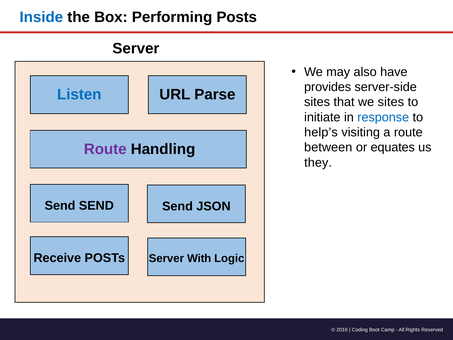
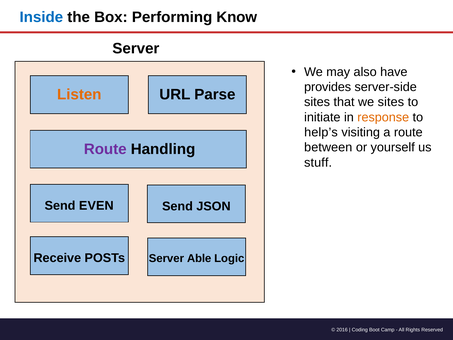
Performing Posts: Posts -> Know
Listen colour: blue -> orange
response colour: blue -> orange
equates: equates -> yourself
they: they -> stuff
SEND at (96, 206): SEND -> EVEN
With: With -> Able
